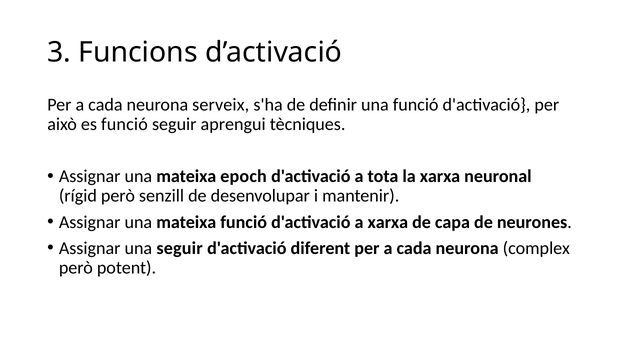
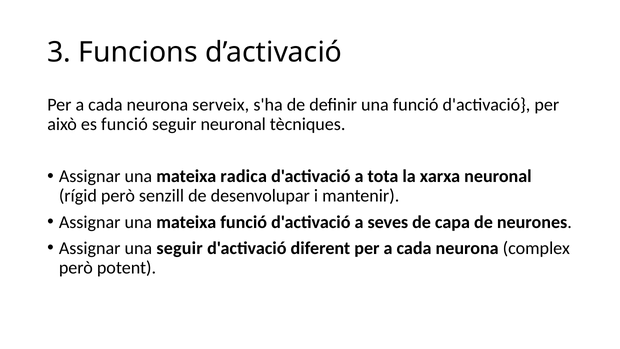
seguir aprengui: aprengui -> neuronal
epoch: epoch -> radica
a xarxa: xarxa -> seves
